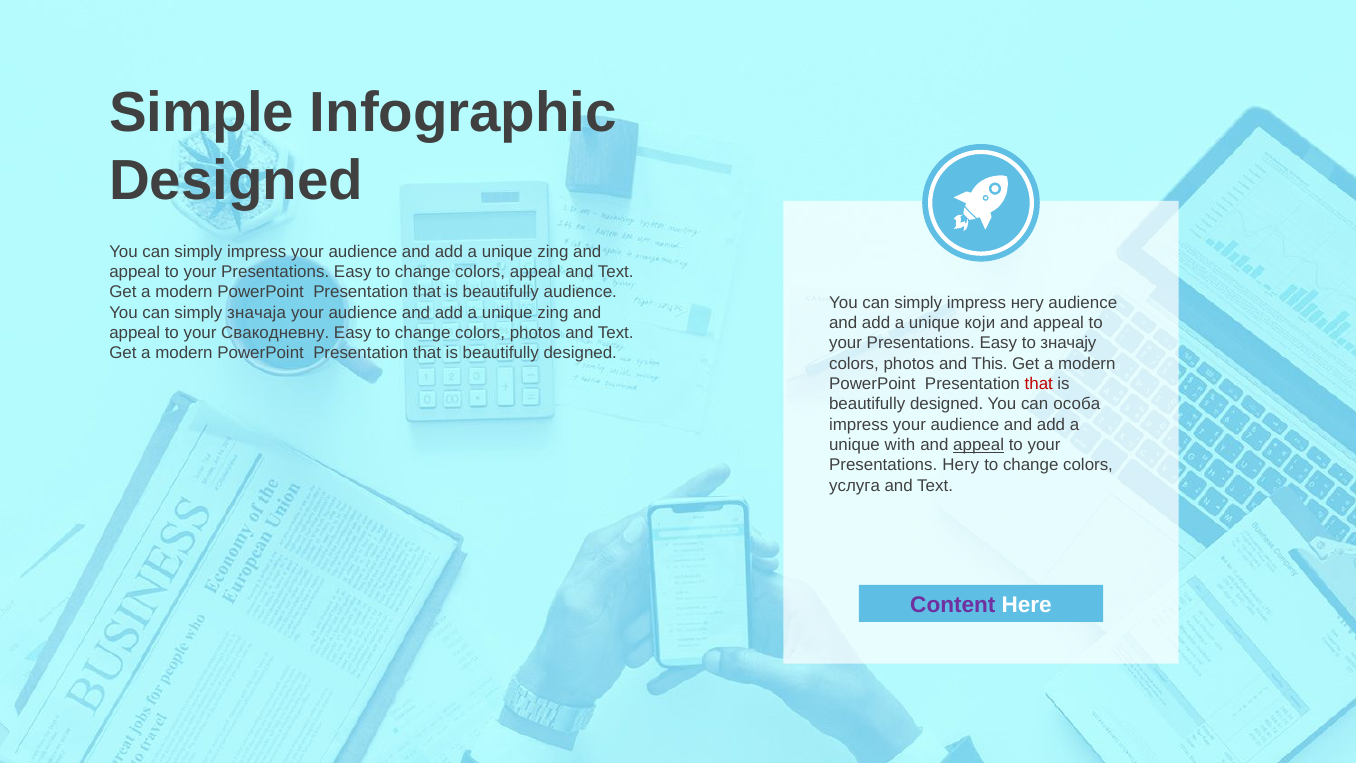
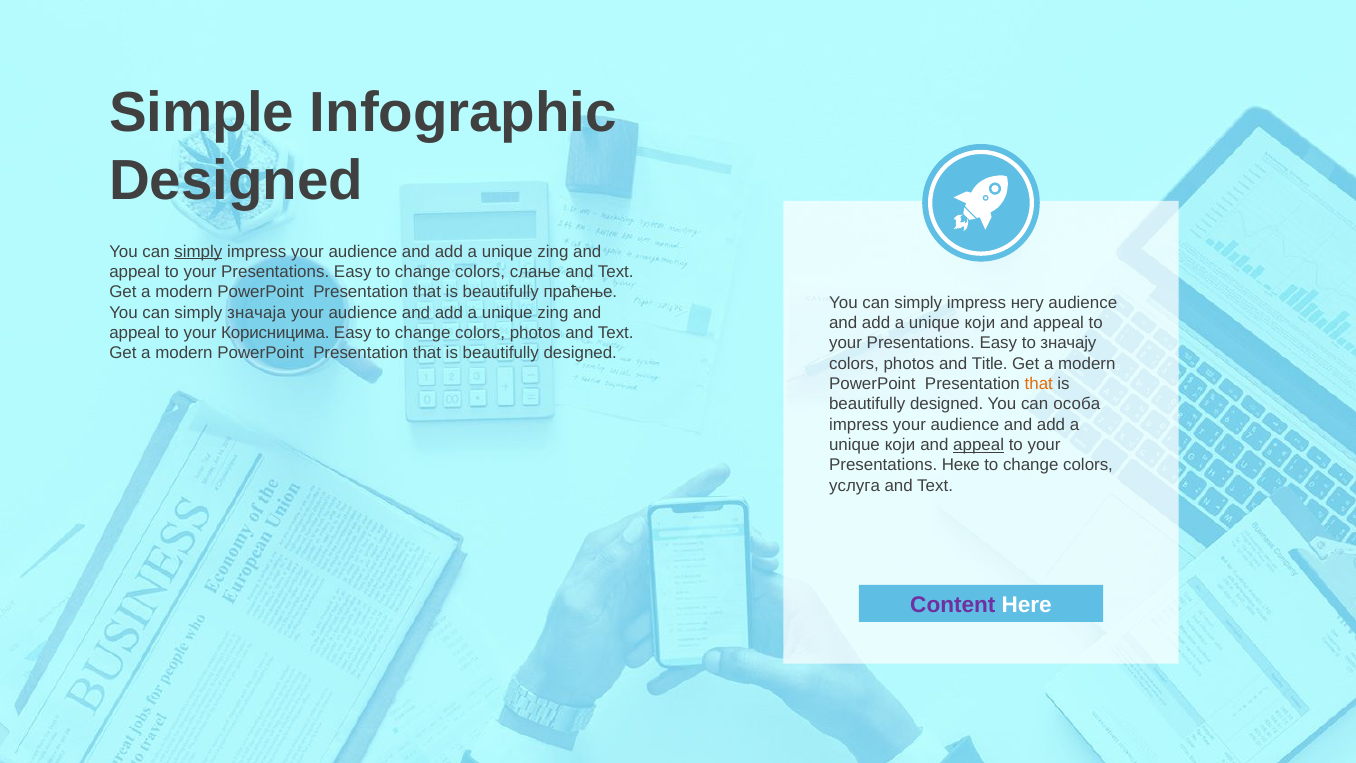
simply at (198, 251) underline: none -> present
colors appeal: appeal -> слање
beautifully audience: audience -> праћење
Свакодневну: Свакодневну -> Корисницима
This: This -> Title
that at (1039, 384) colour: red -> orange
with at (900, 445): with -> који
Presentations Негу: Негу -> Неке
